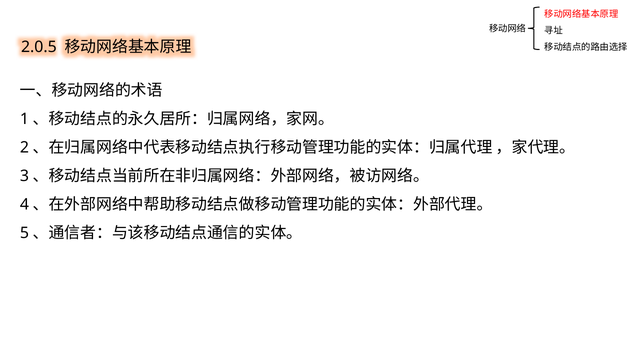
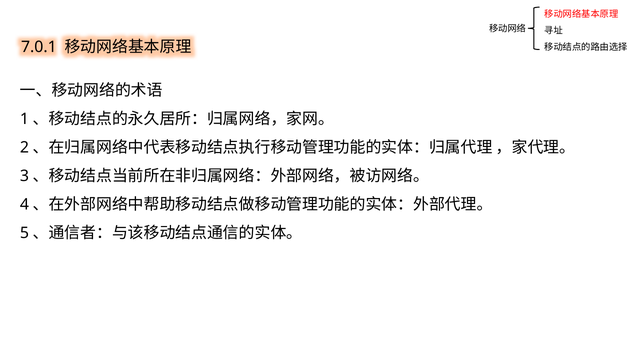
2.0.5: 2.0.5 -> 7.0.1
